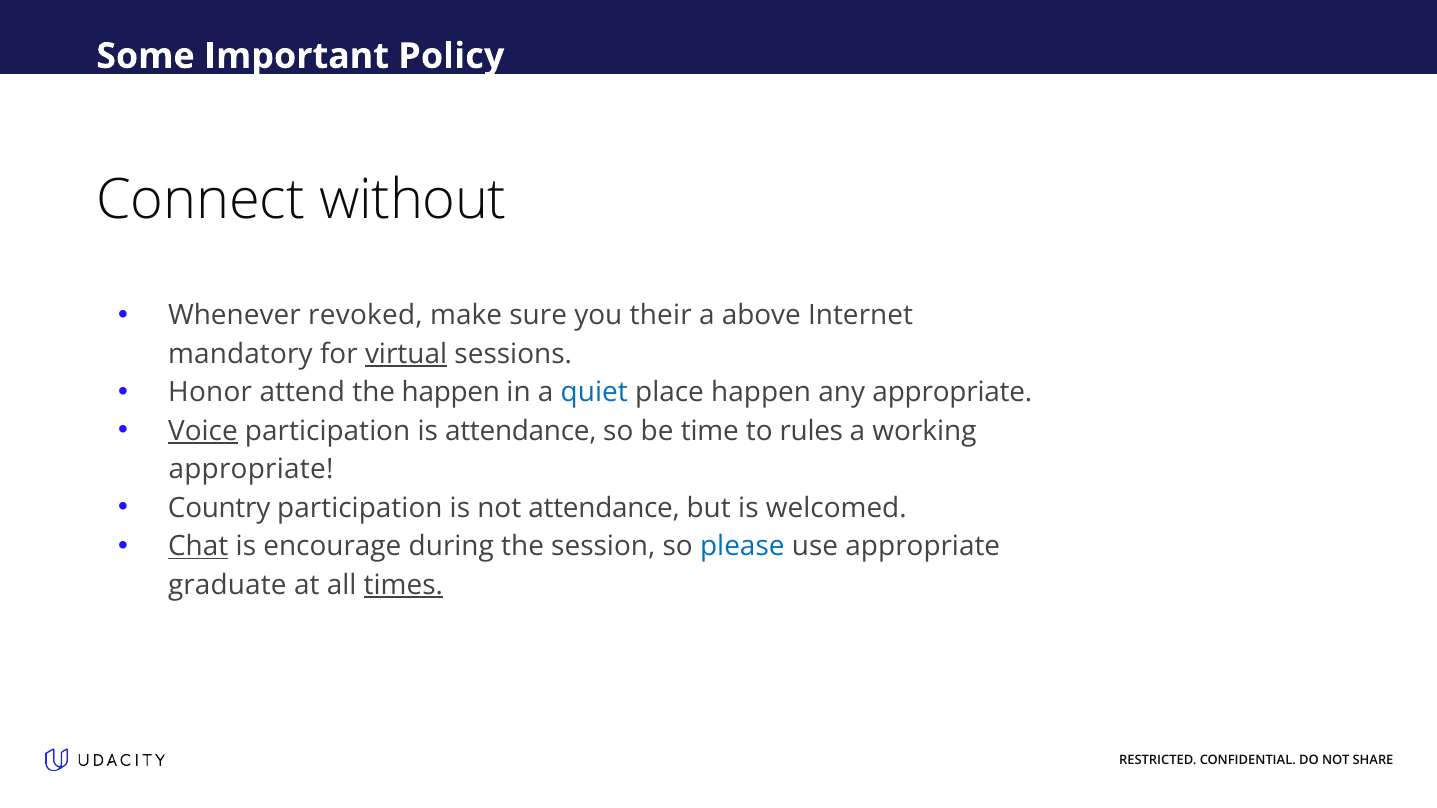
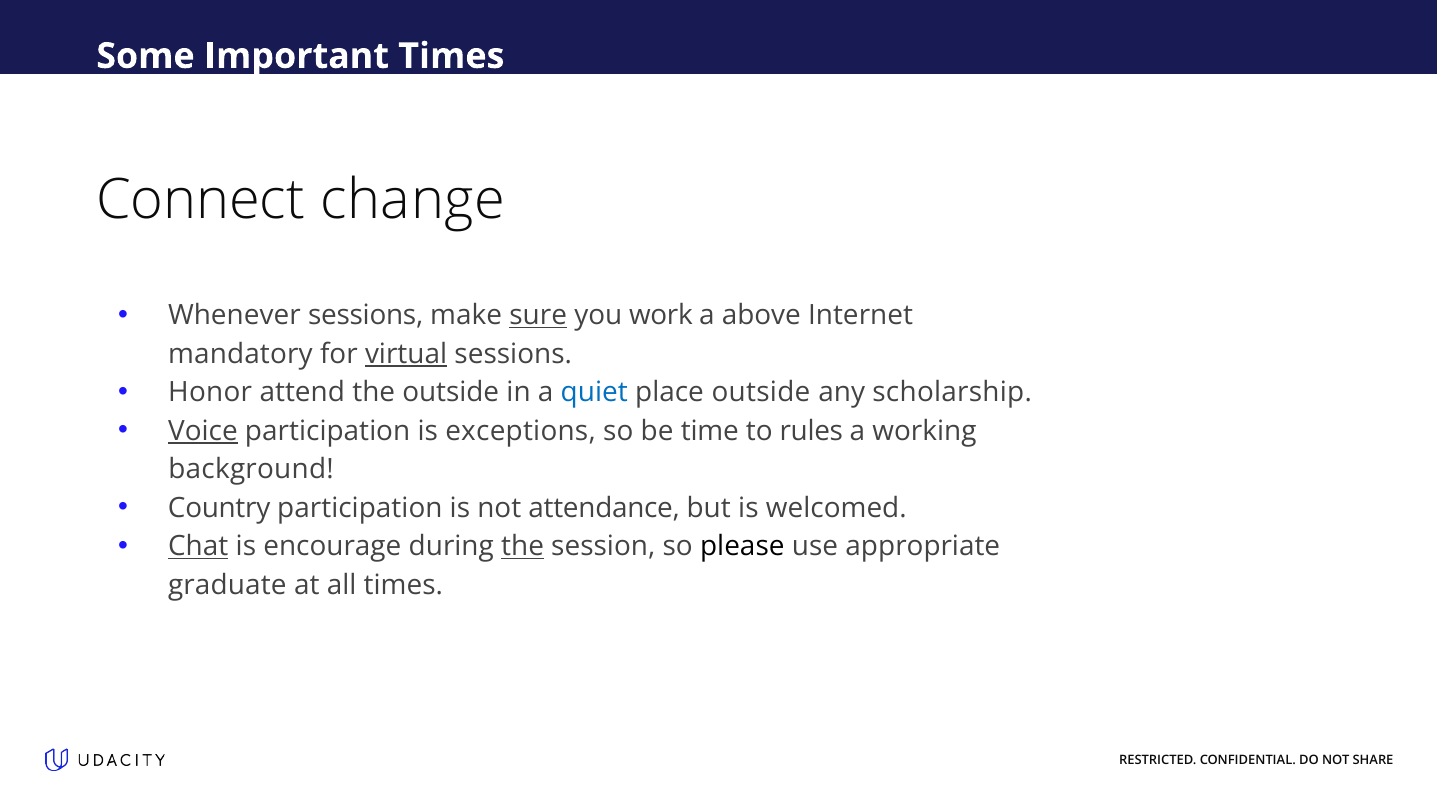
Important Policy: Policy -> Times
without: without -> change
Whenever revoked: revoked -> sessions
sure underline: none -> present
their: their -> work
the happen: happen -> outside
place happen: happen -> outside
any appropriate: appropriate -> scholarship
is attendance: attendance -> exceptions
appropriate at (251, 470): appropriate -> background
the at (523, 547) underline: none -> present
please colour: blue -> black
times at (403, 585) underline: present -> none
